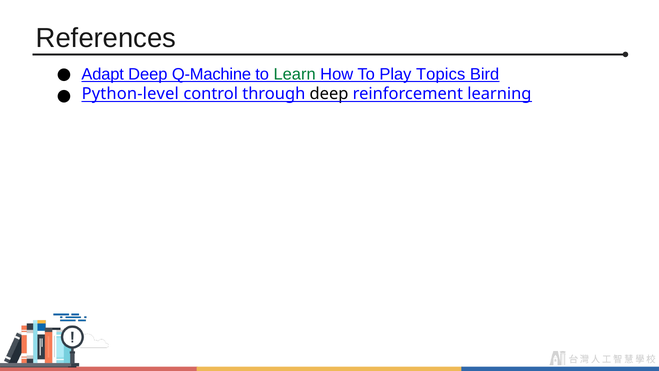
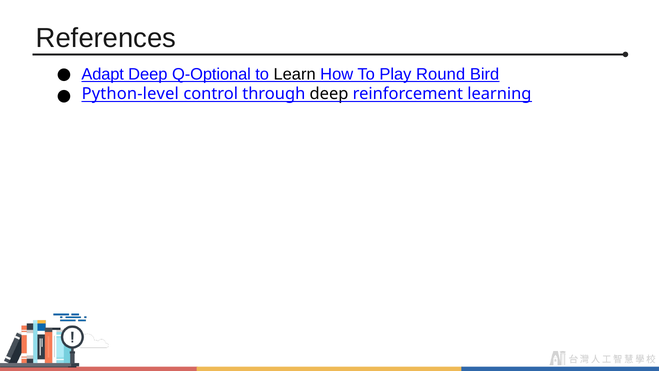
Q-Machine: Q-Machine -> Q-Optional
Learn colour: green -> black
Topics: Topics -> Round
